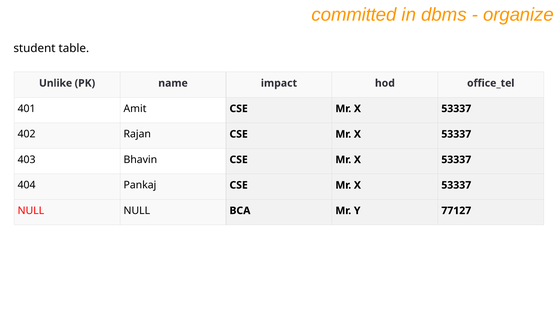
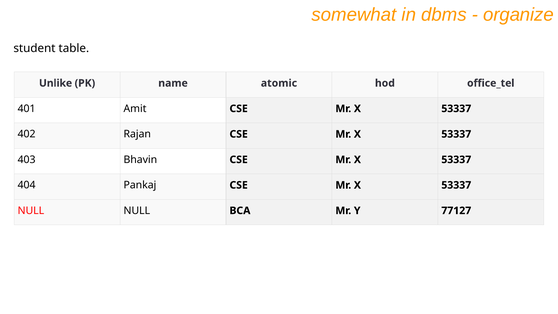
committed: committed -> somewhat
impact: impact -> atomic
